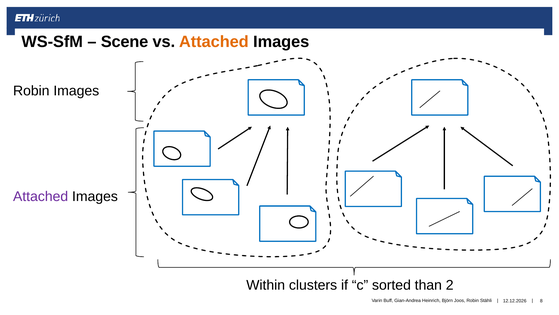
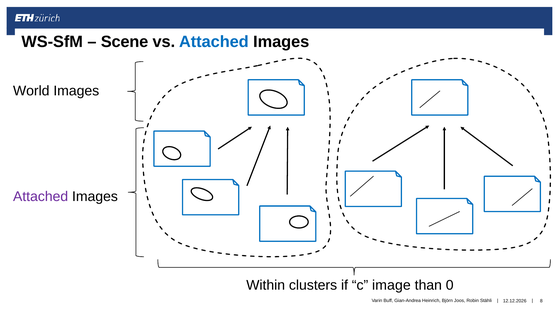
Attached at (214, 42) colour: orange -> blue
Robin at (31, 91): Robin -> World
sorted: sorted -> image
2: 2 -> 0
